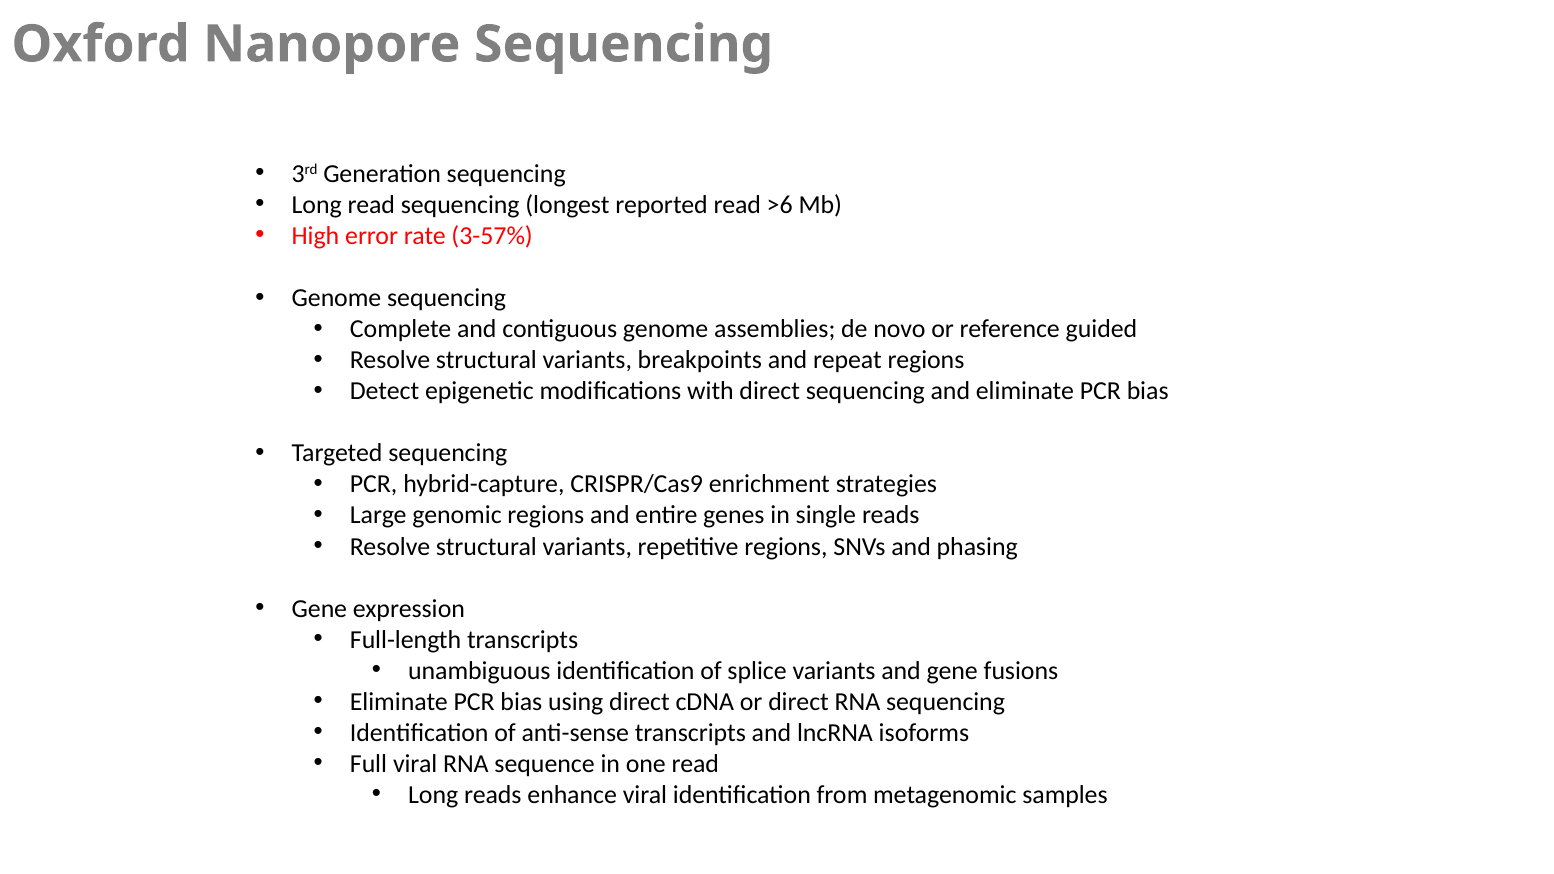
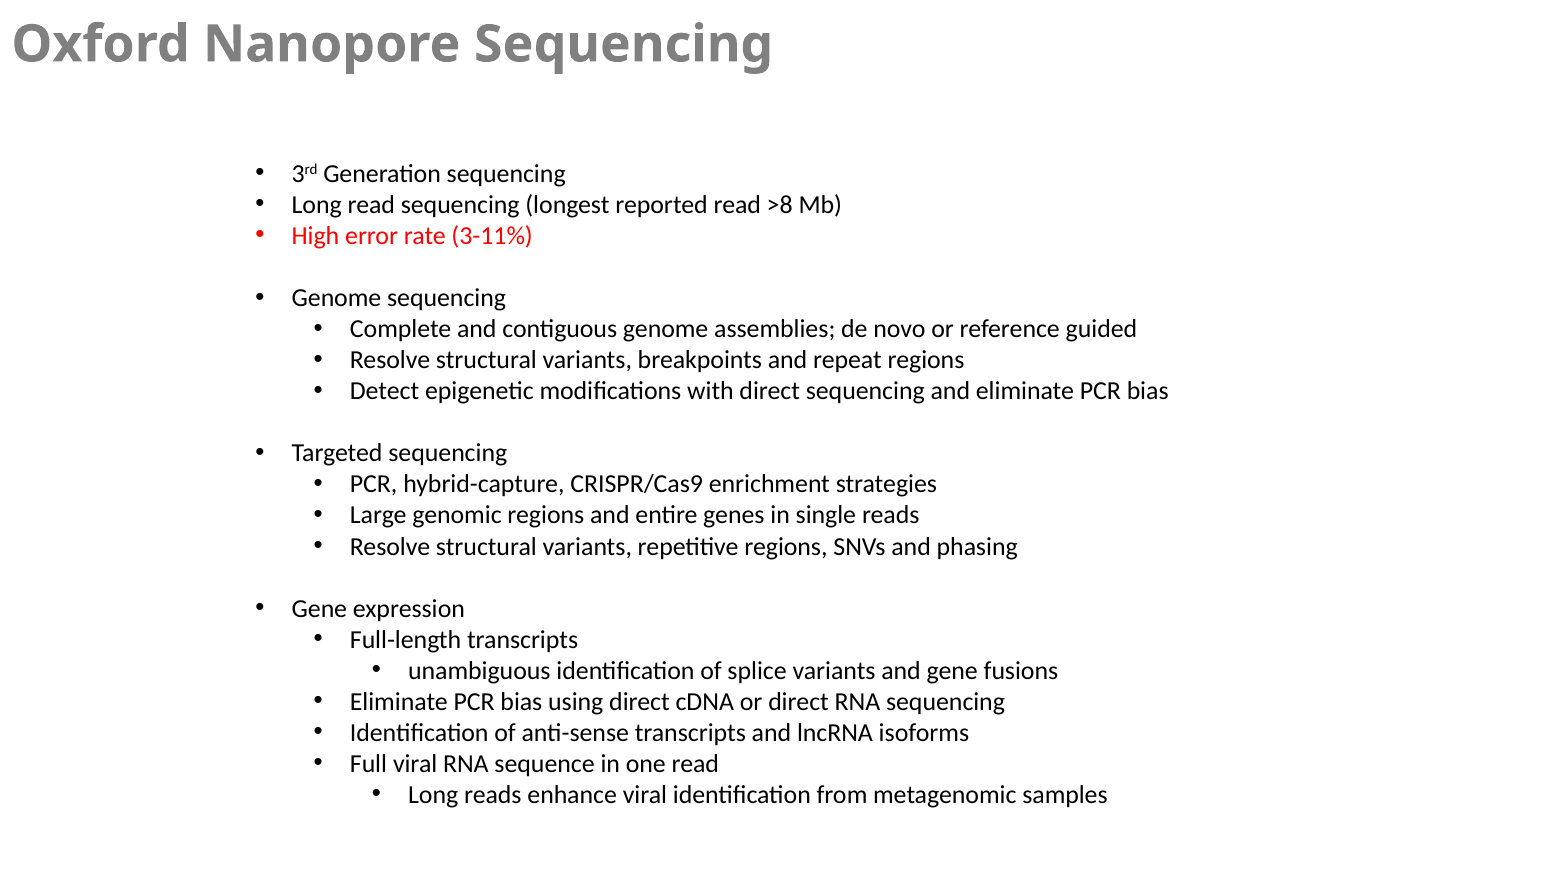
>6: >6 -> >8
3-57%: 3-57% -> 3-11%
